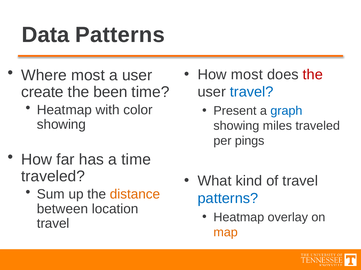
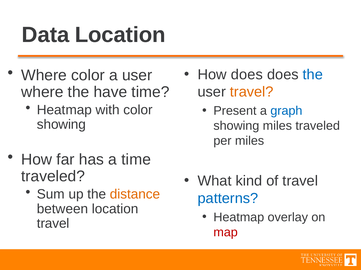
Data Patterns: Patterns -> Location
Where most: most -> color
How most: most -> does
the at (313, 75) colour: red -> blue
create at (42, 92): create -> where
been: been -> have
travel at (252, 92) colour: blue -> orange
per pings: pings -> miles
map colour: orange -> red
